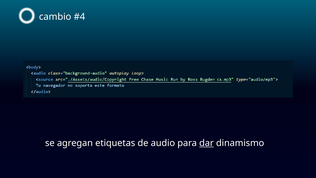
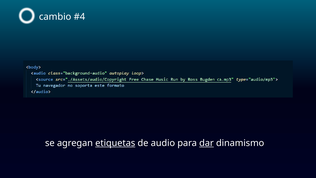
etiquetas underline: none -> present
